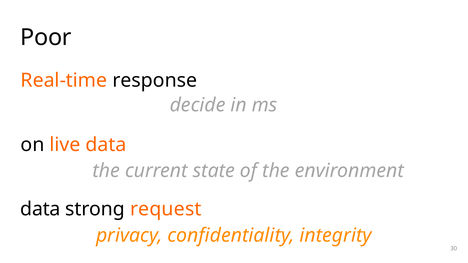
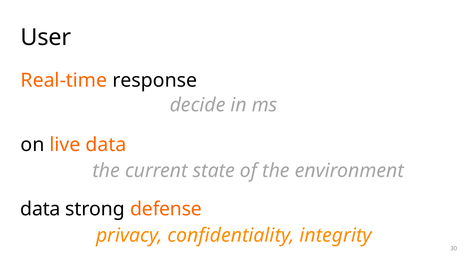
Poor: Poor -> User
request: request -> defense
